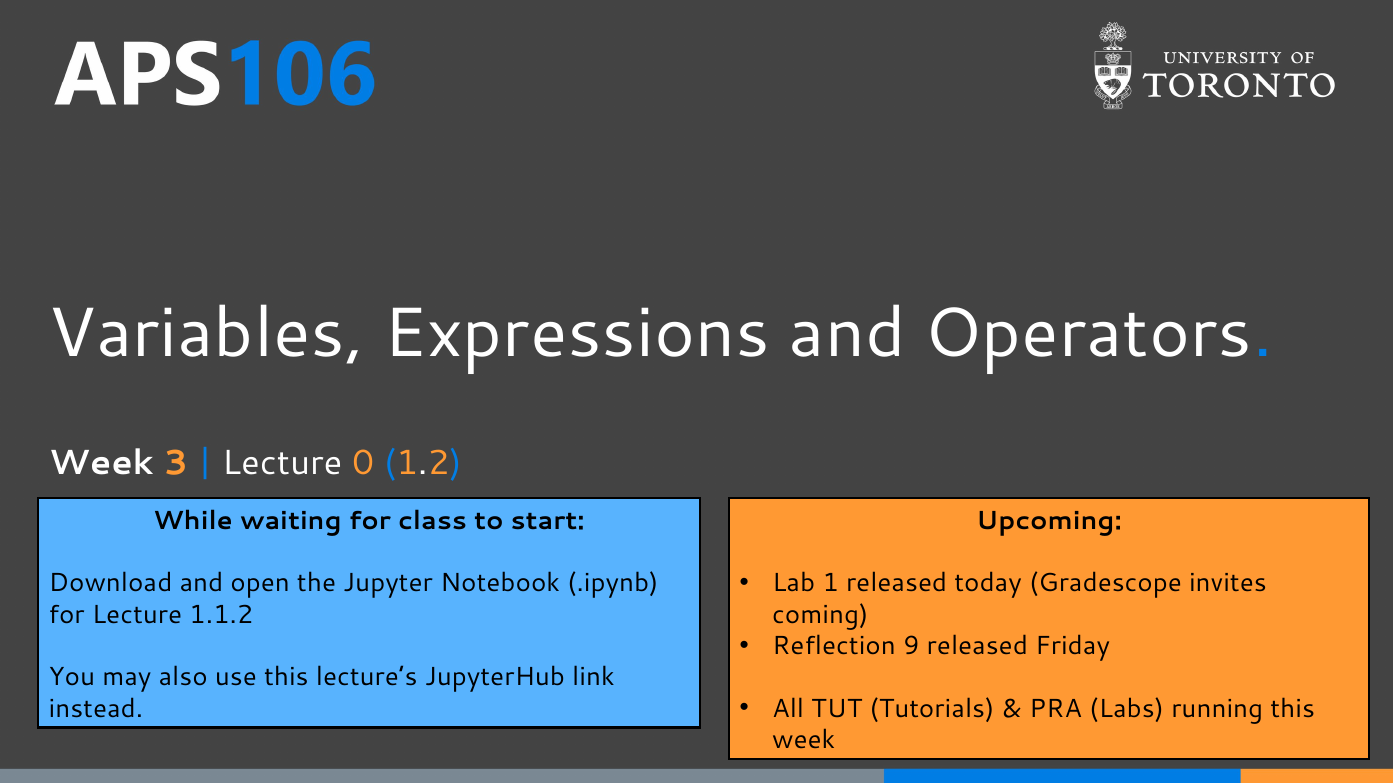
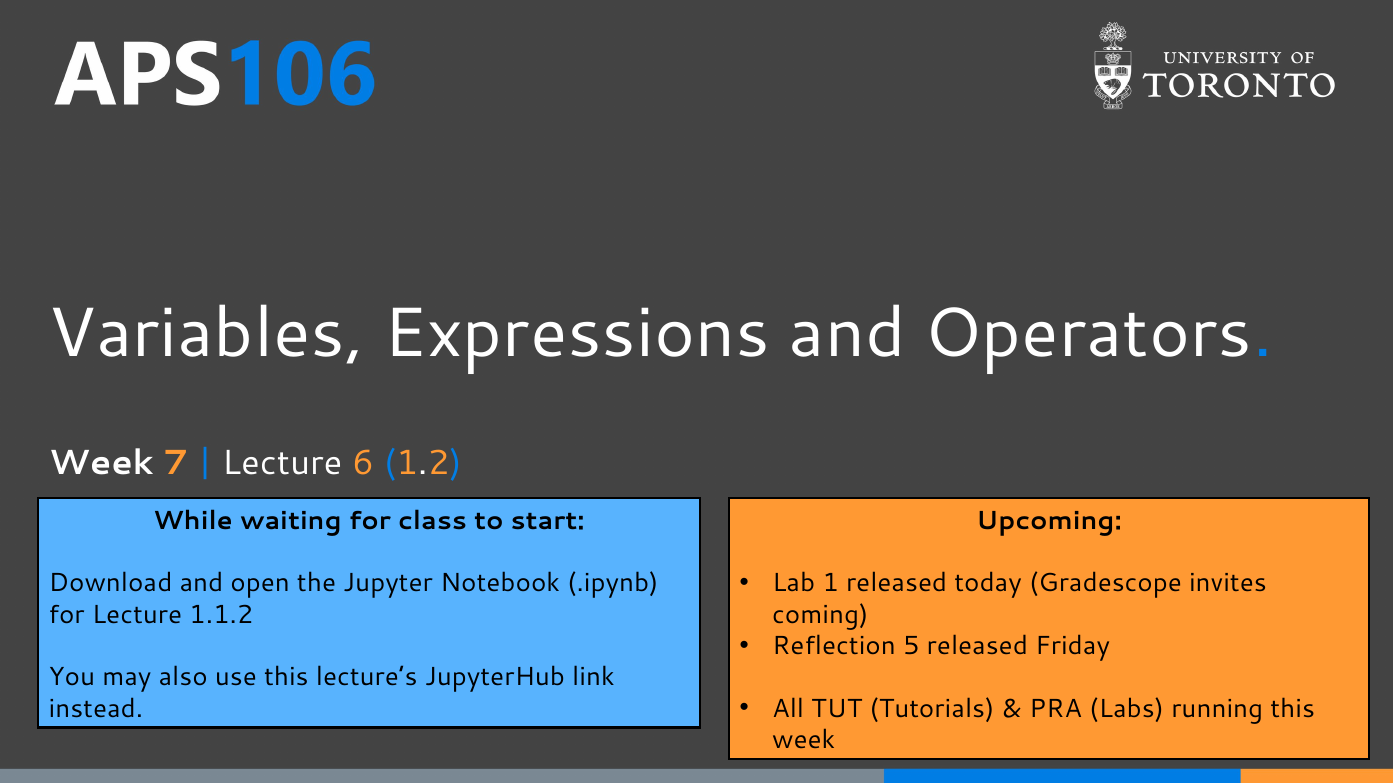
3: 3 -> 7
0: 0 -> 6
9: 9 -> 5
